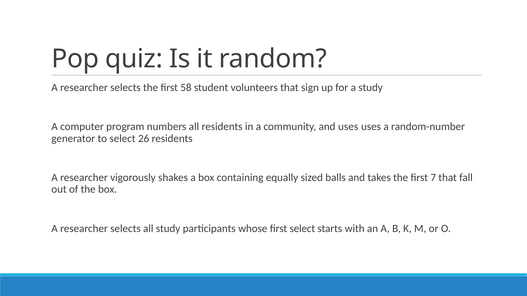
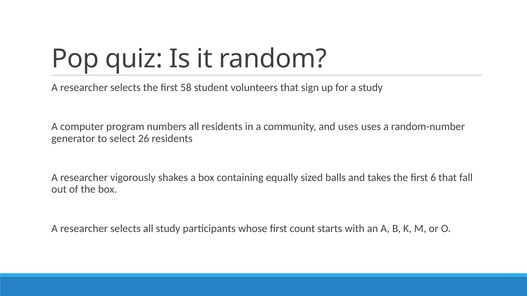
7: 7 -> 6
first select: select -> count
